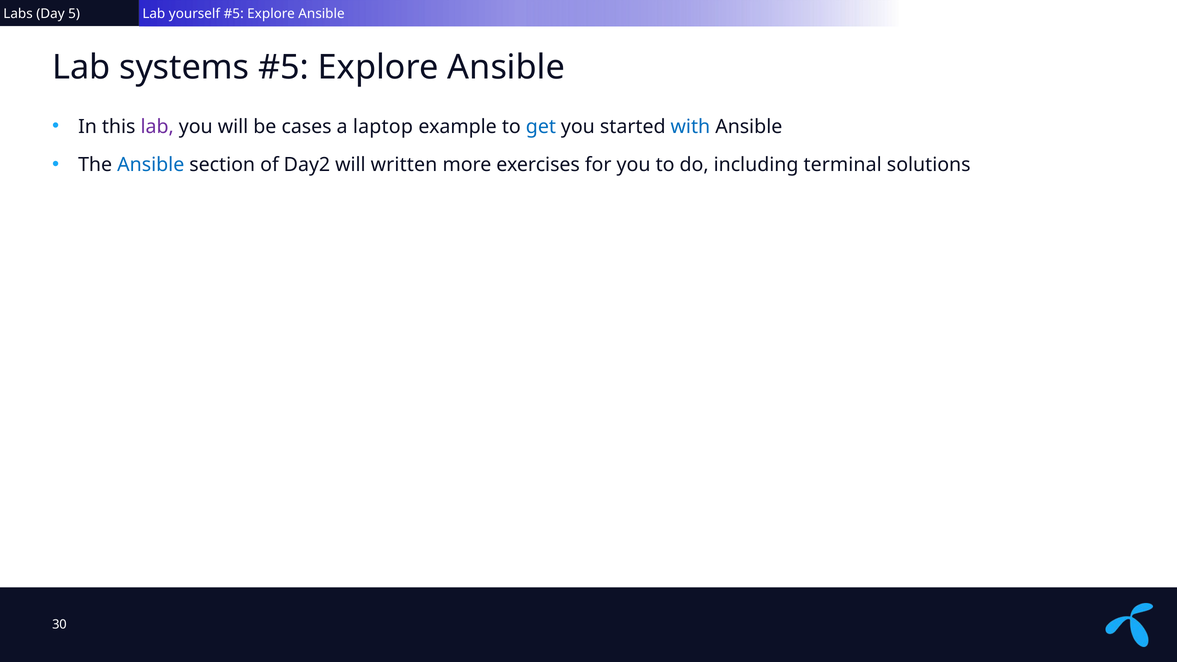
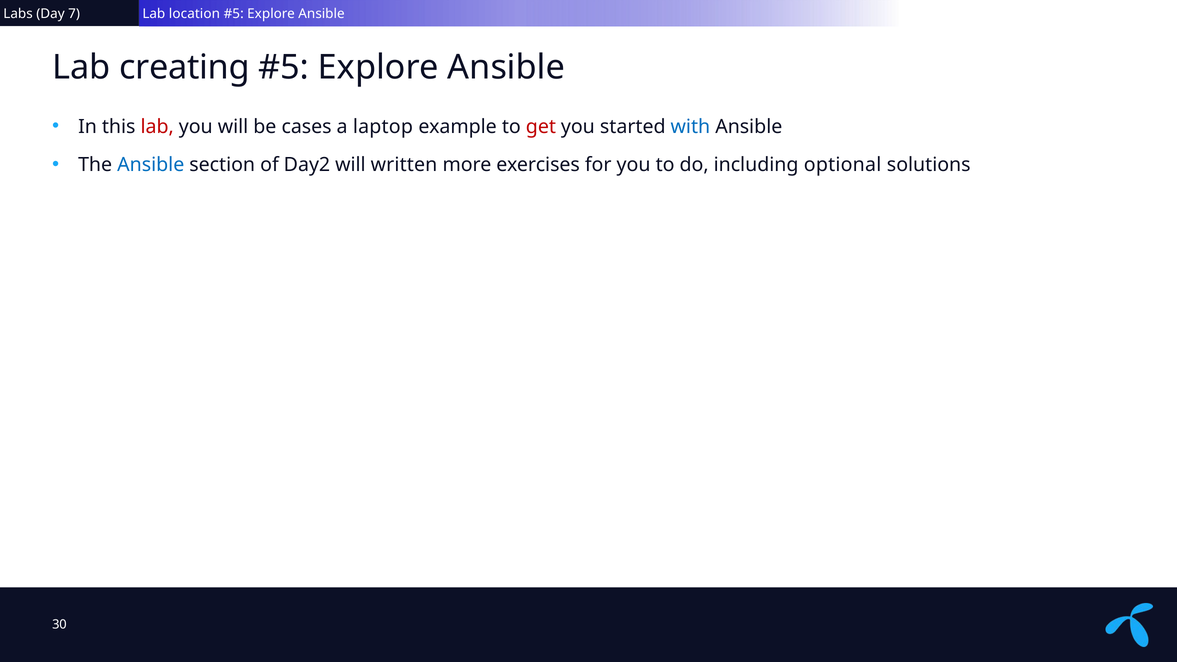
5: 5 -> 7
yourself: yourself -> location
systems: systems -> creating
lab at (157, 127) colour: purple -> red
get colour: blue -> red
terminal: terminal -> optional
